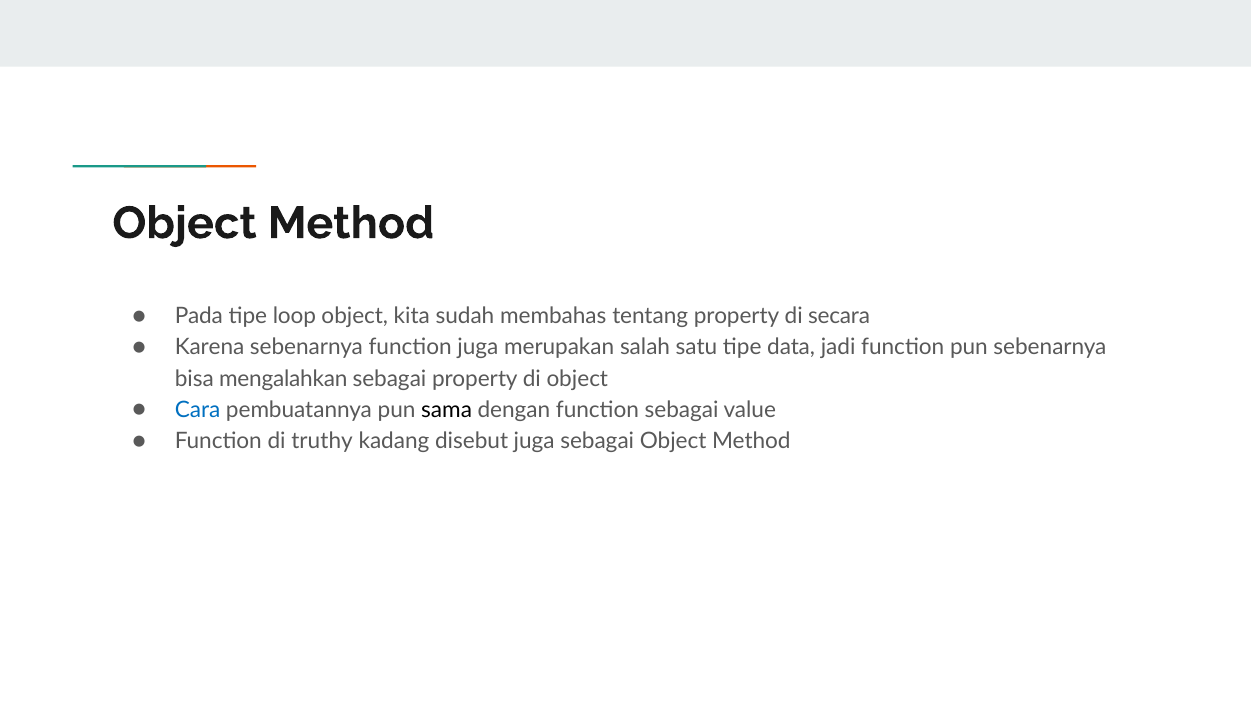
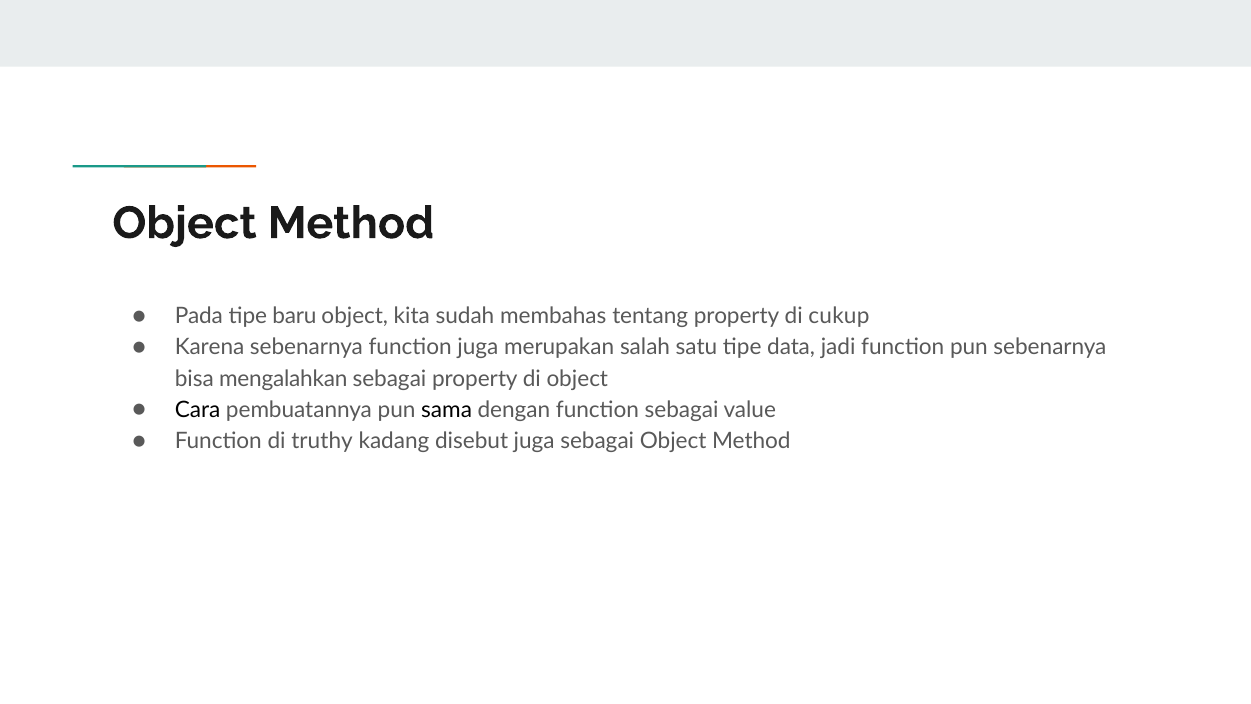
loop: loop -> baru
secara: secara -> cukup
Cara colour: blue -> black
